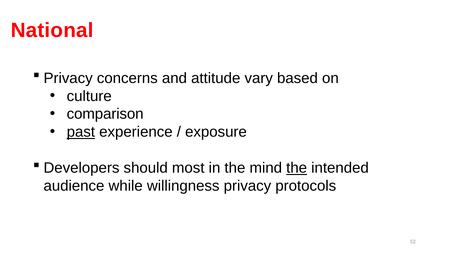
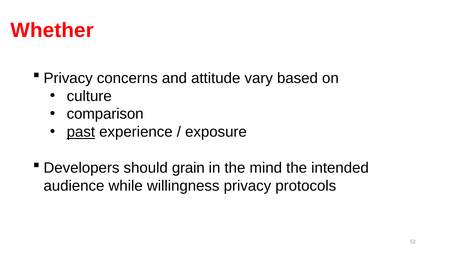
National: National -> Whether
most: most -> grain
the at (297, 168) underline: present -> none
